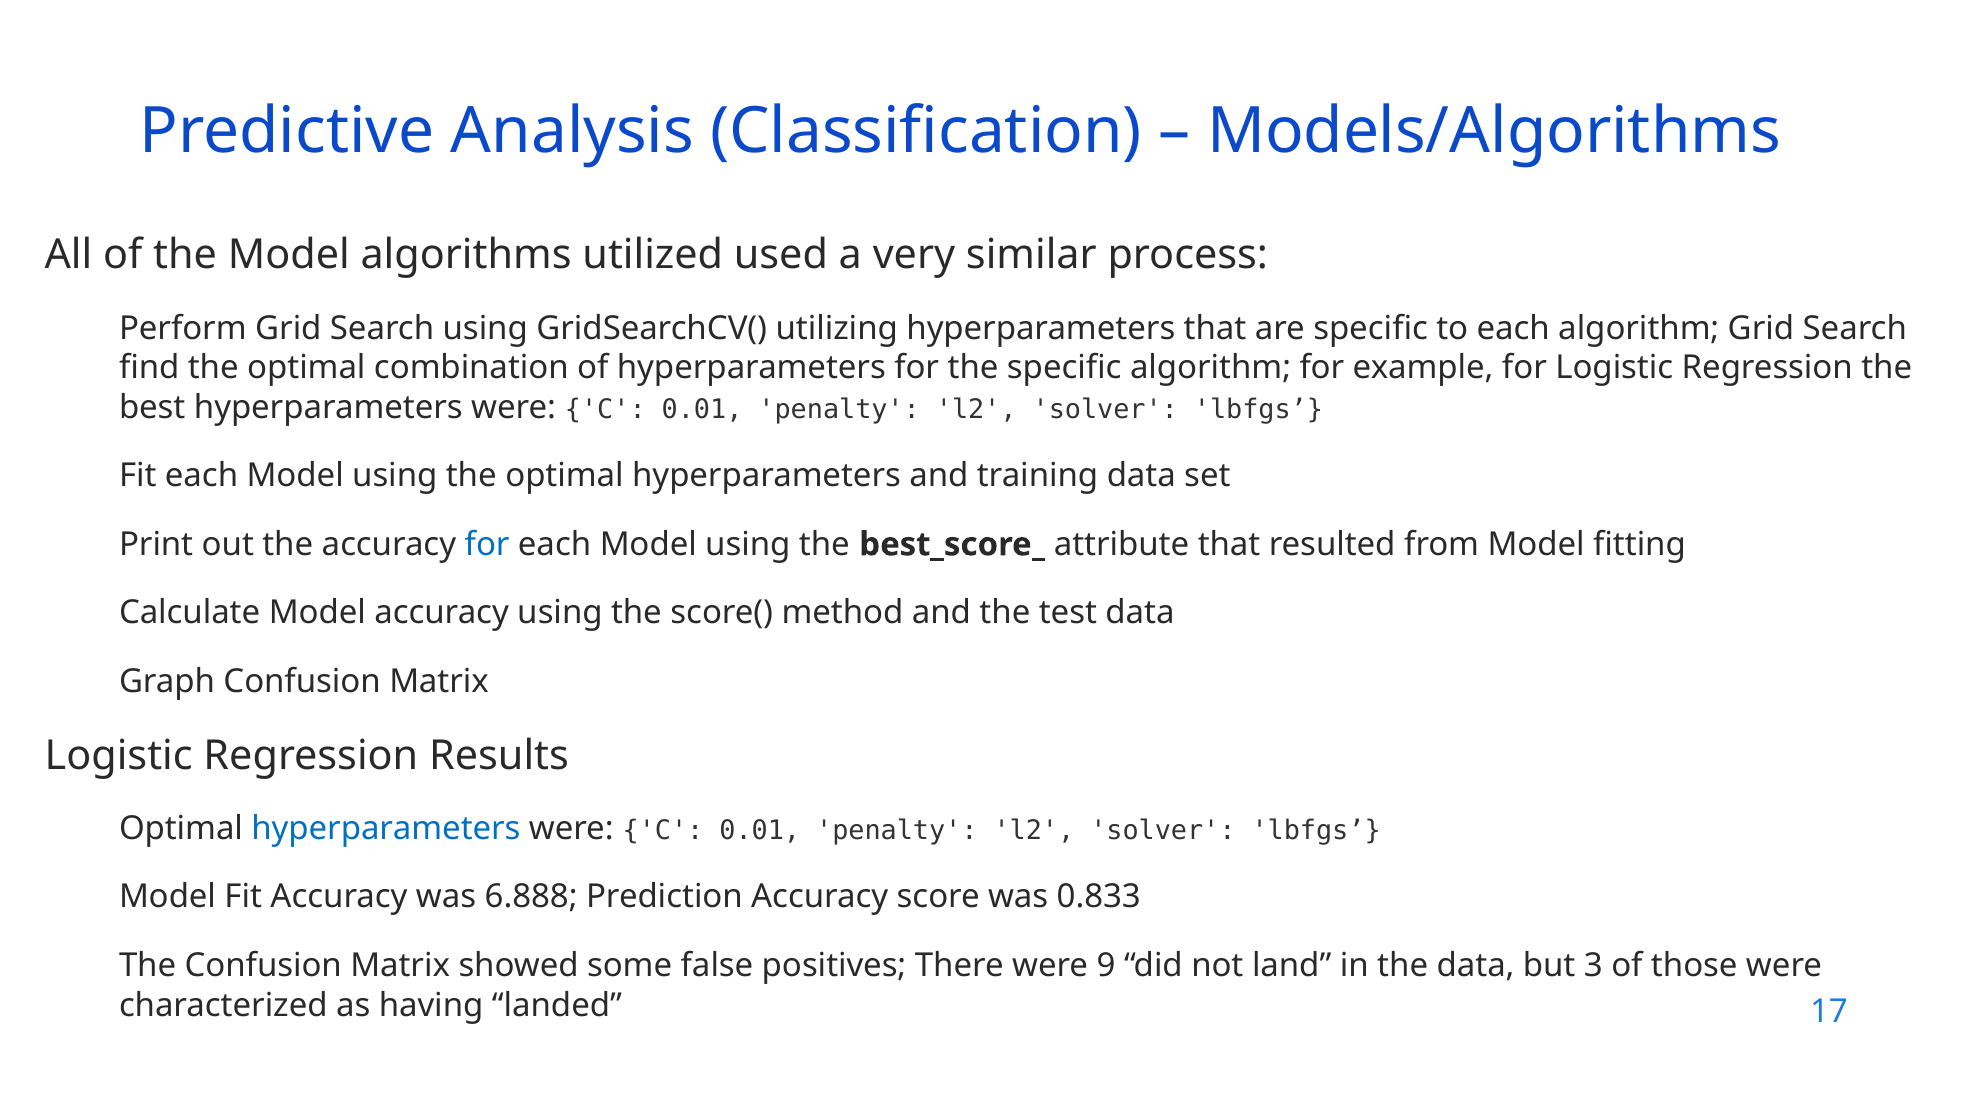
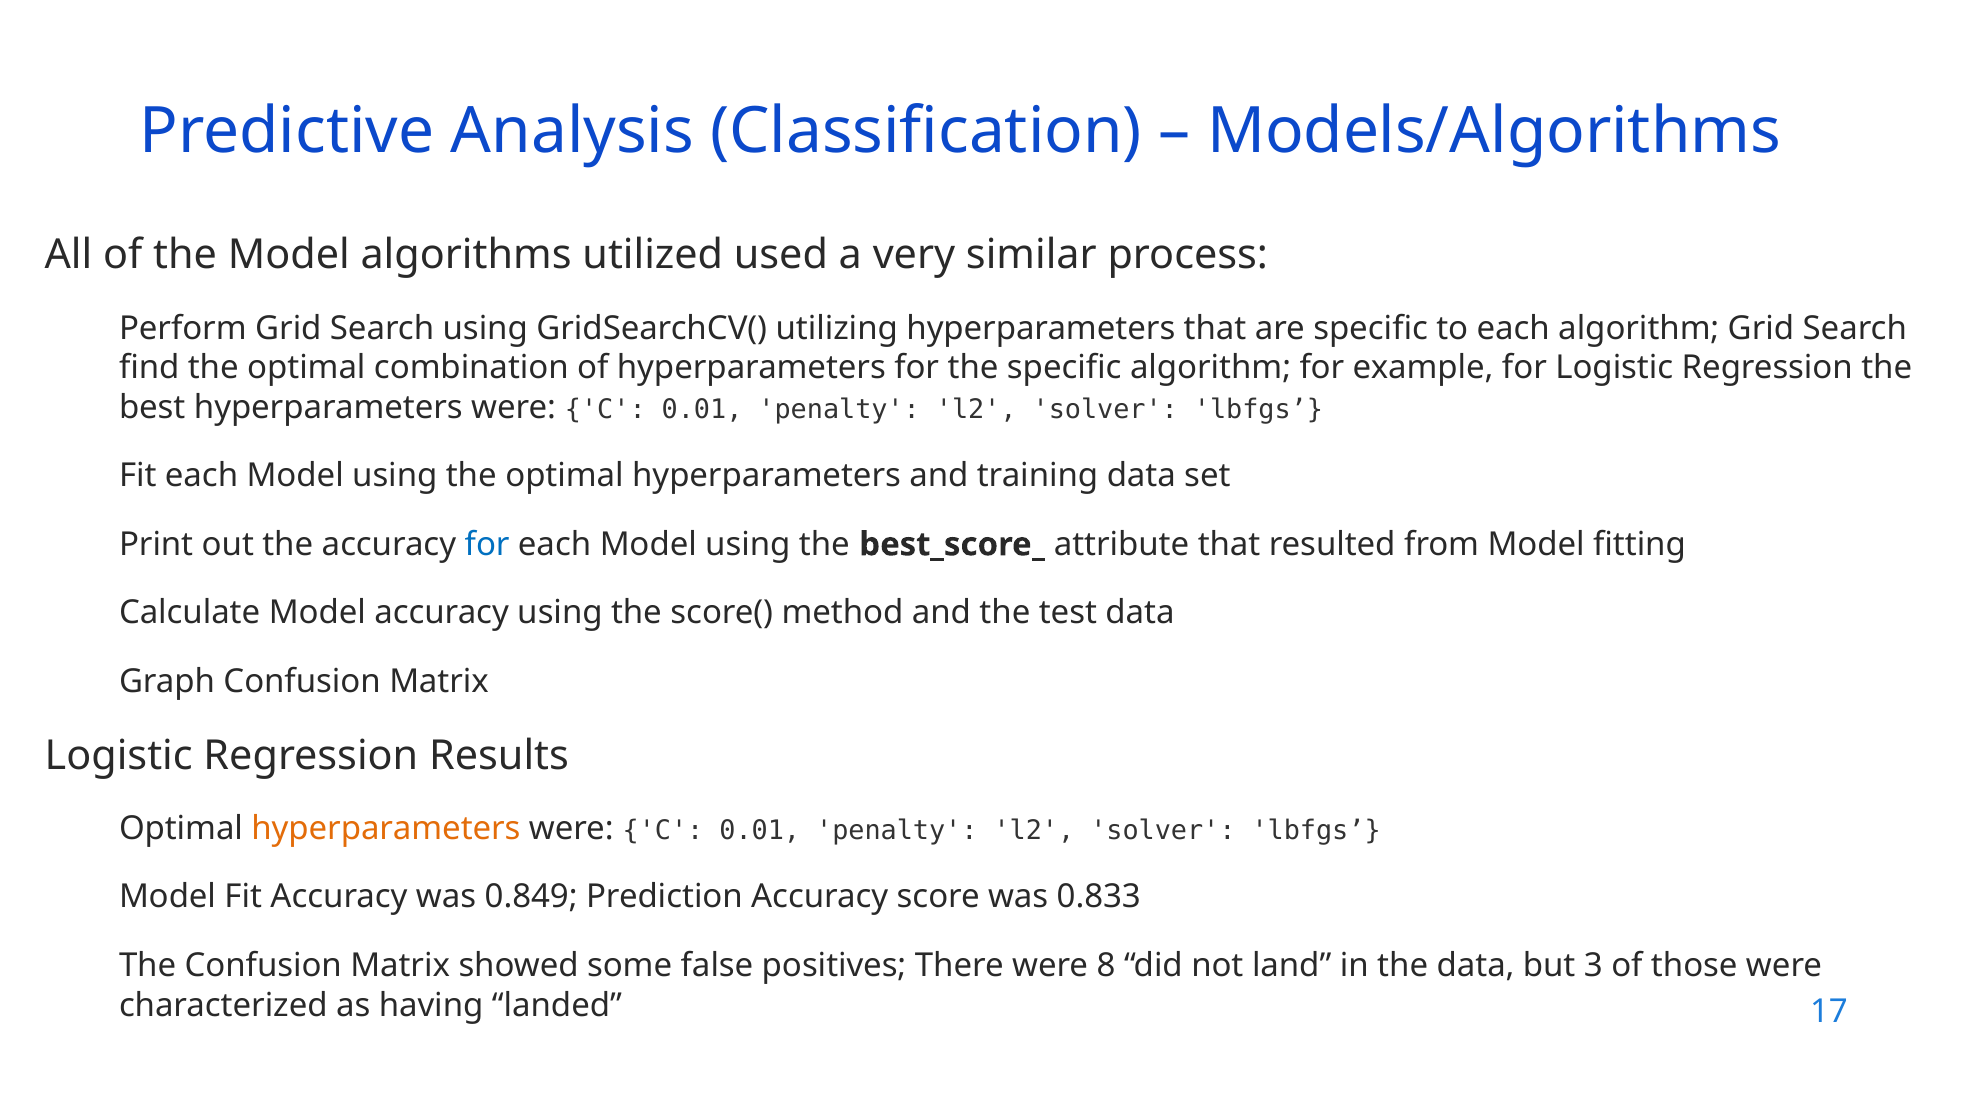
hyperparameters at (386, 828) colour: blue -> orange
6.888: 6.888 -> 0.849
9: 9 -> 8
